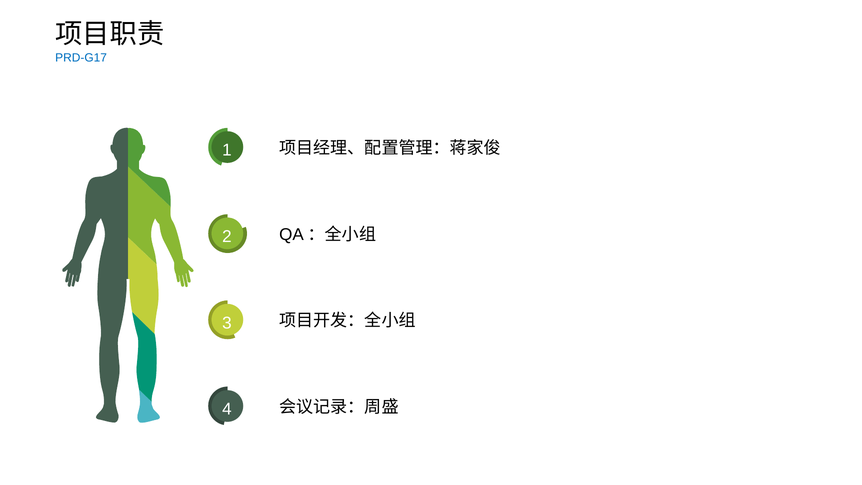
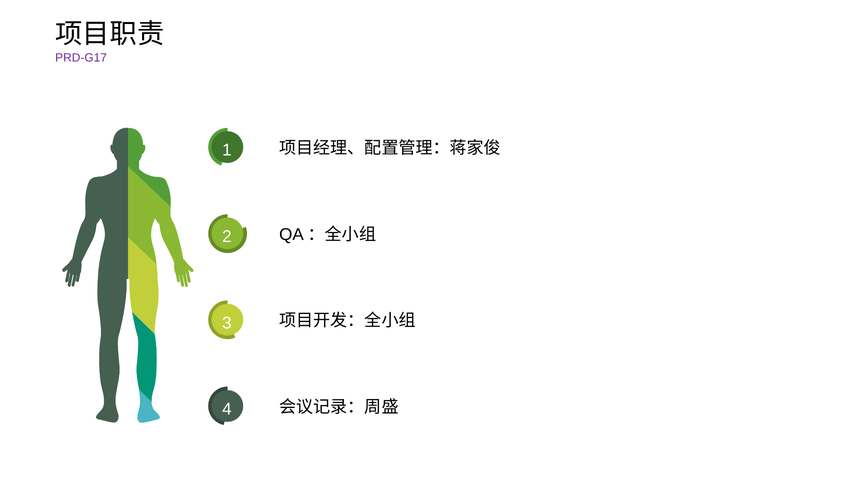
PRD-G17 colour: blue -> purple
